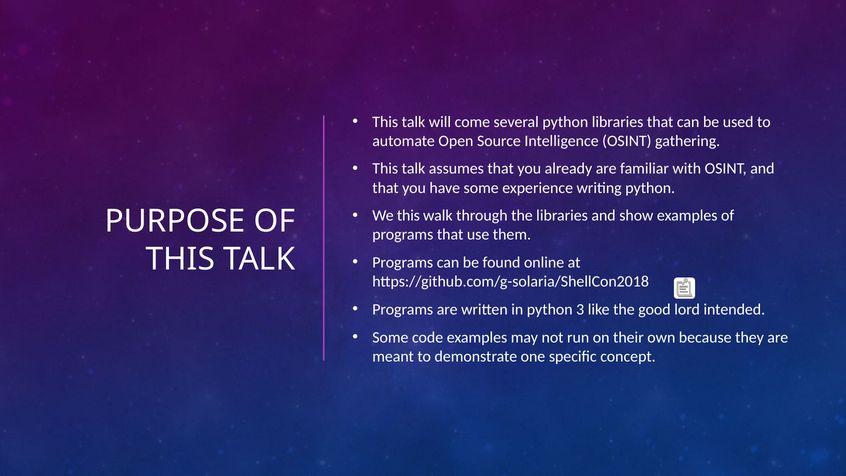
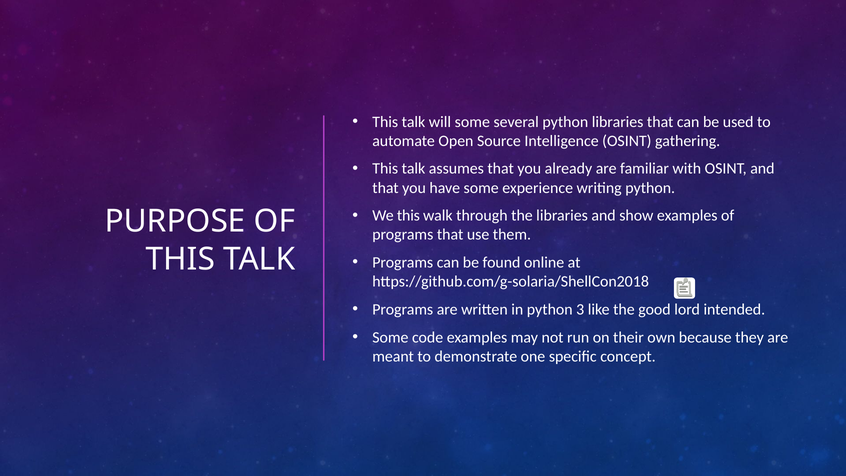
will come: come -> some
